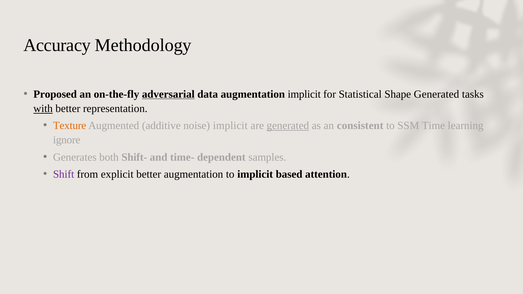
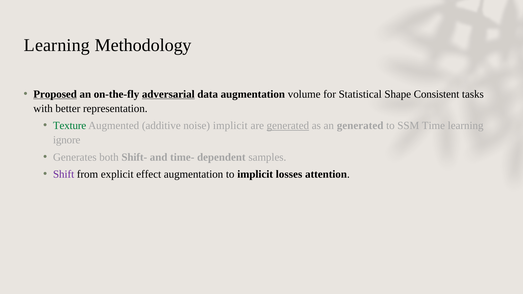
Accuracy at (57, 45): Accuracy -> Learning
Proposed underline: none -> present
augmentation implicit: implicit -> volume
Shape Generated: Generated -> Consistent
with underline: present -> none
Texture colour: orange -> green
an consistent: consistent -> generated
explicit better: better -> effect
based: based -> losses
